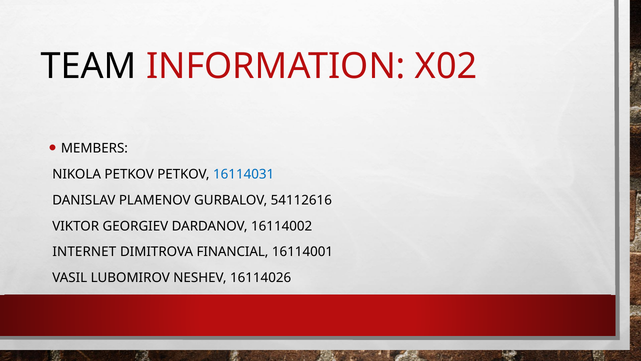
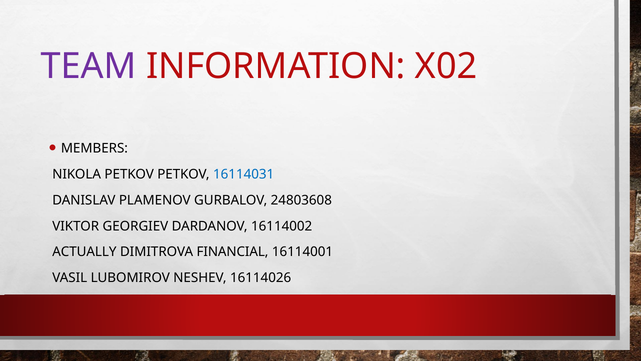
TEAM colour: black -> purple
54112616: 54112616 -> 24803608
INTERNET: INTERNET -> ACTUALLY
